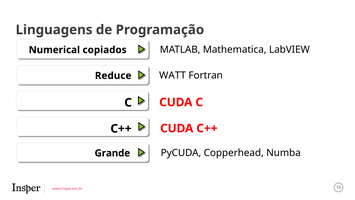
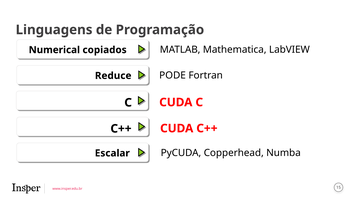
WATT: WATT -> PODE
Grande: Grande -> Escalar
